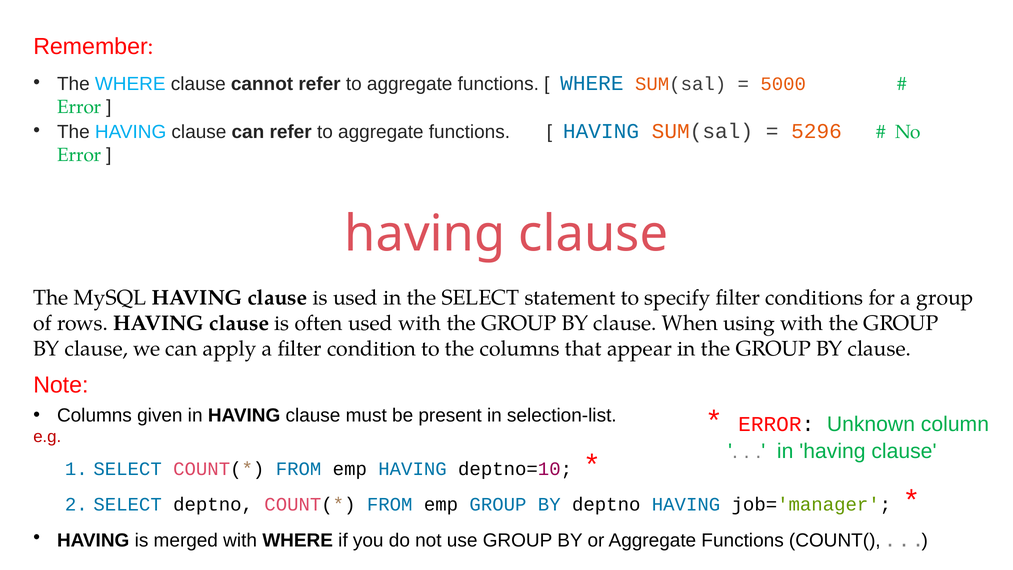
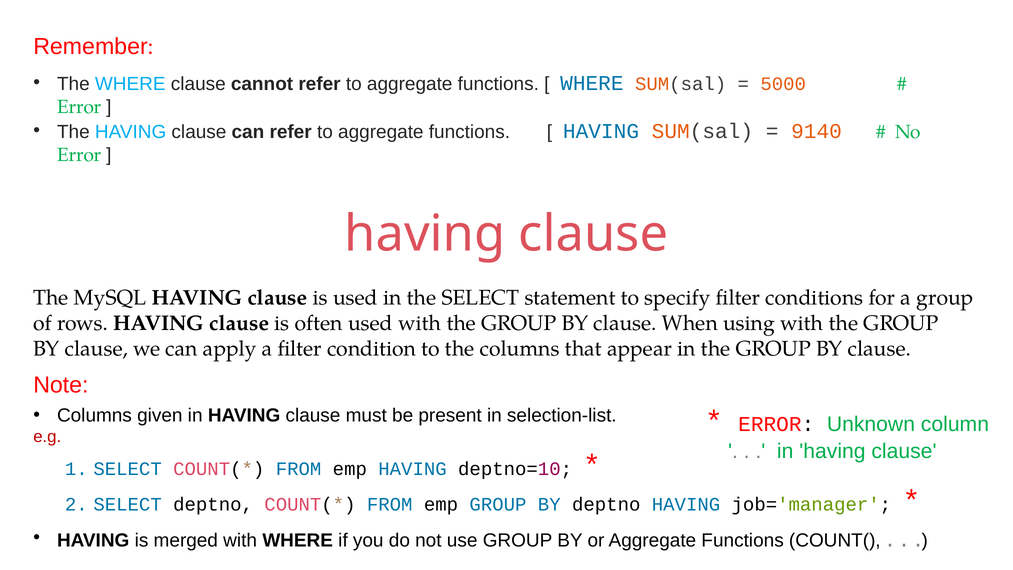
5296: 5296 -> 9140
